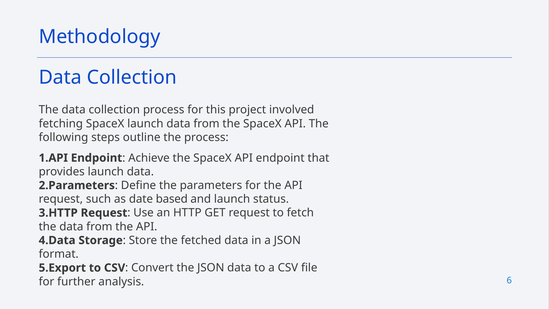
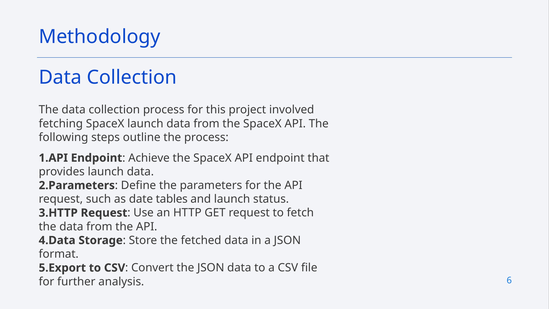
based: based -> tables
